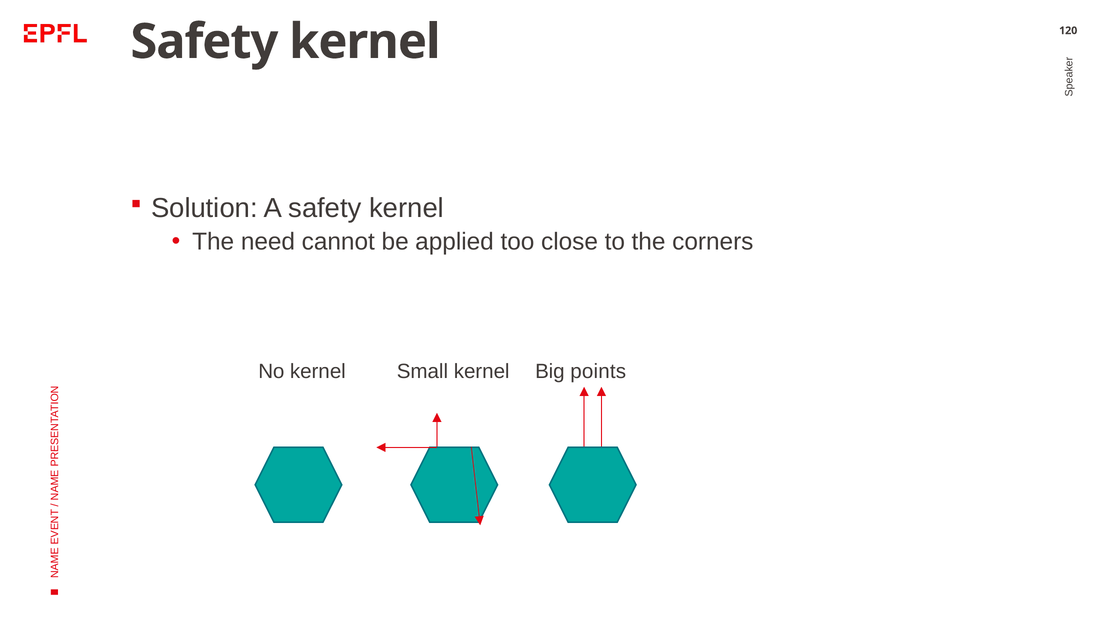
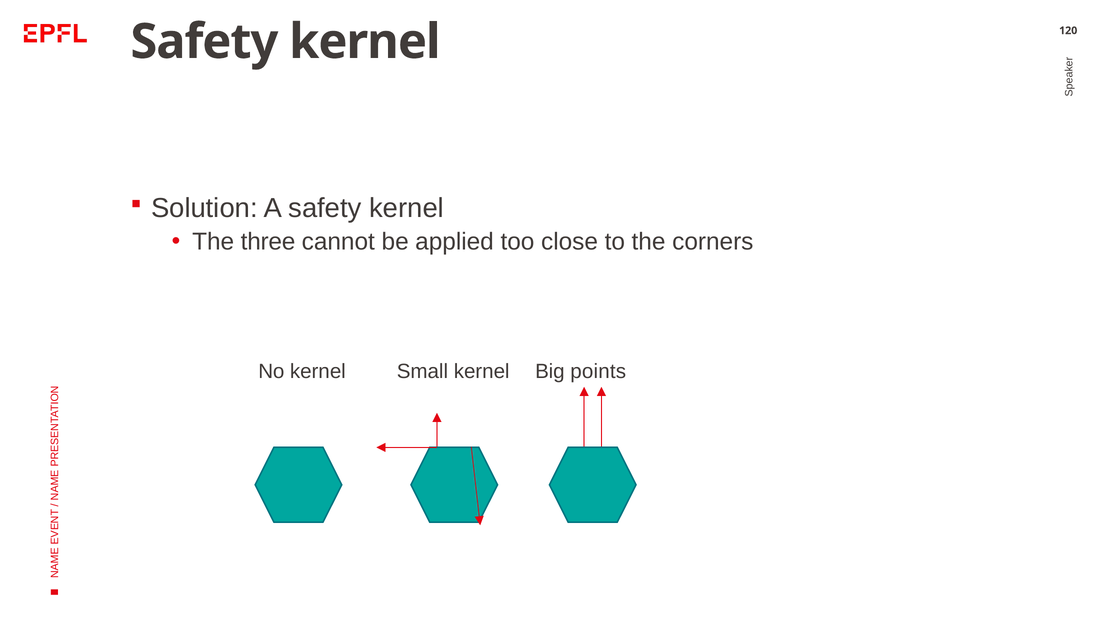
need: need -> three
